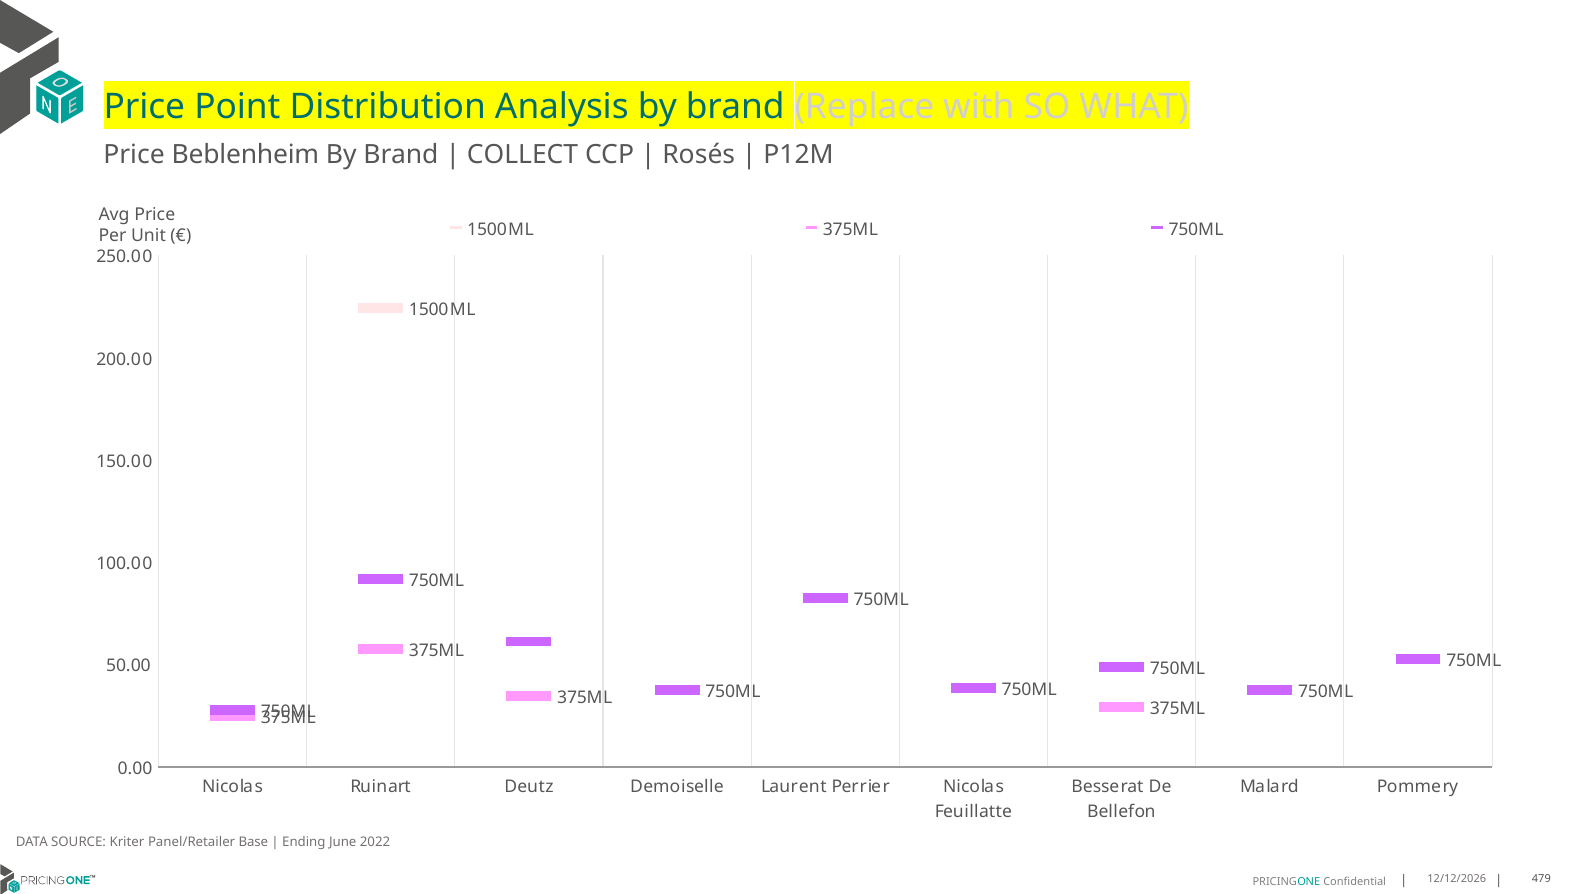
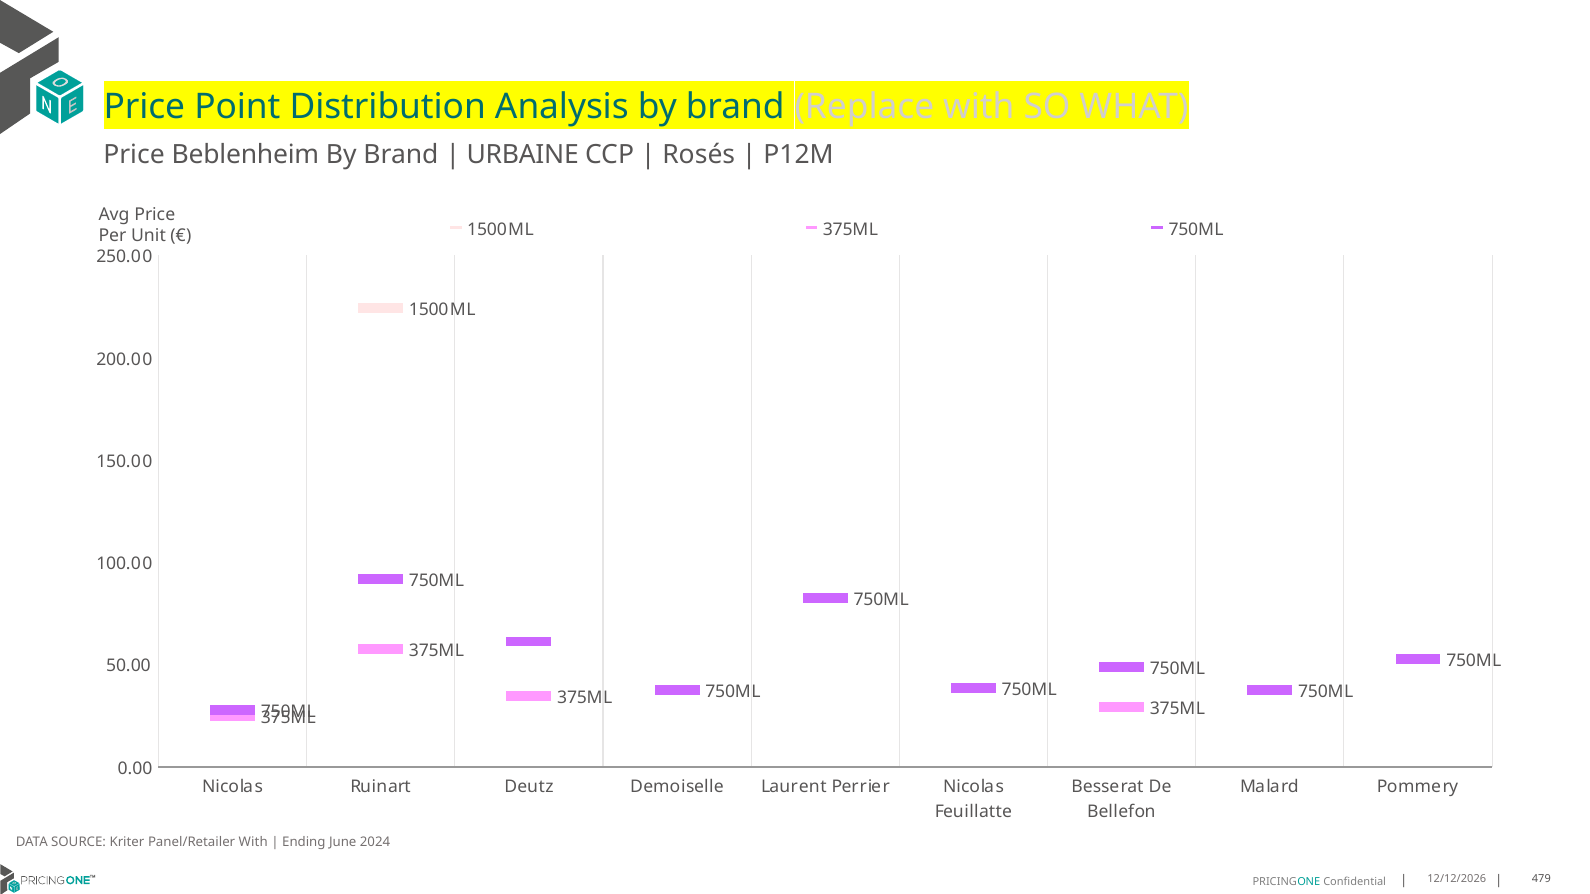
COLLECT: COLLECT -> URBAINE
Panel/Retailer Base: Base -> With
2022: 2022 -> 2024
